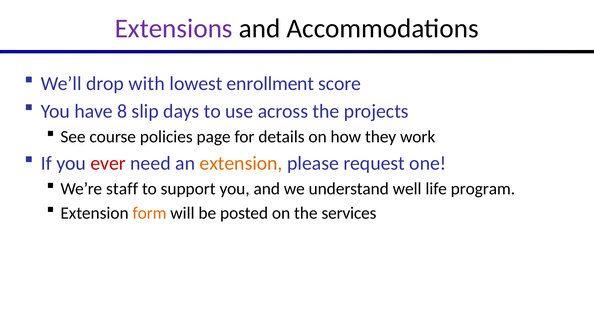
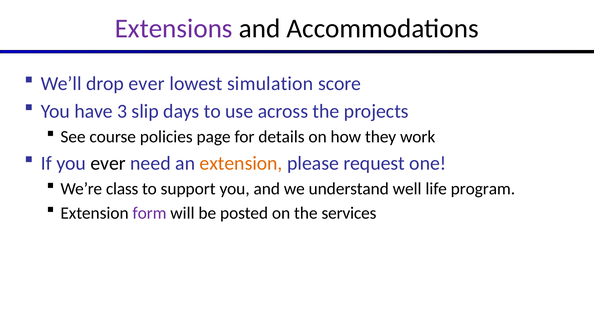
drop with: with -> ever
enrollment: enrollment -> simulation
8: 8 -> 3
ever at (108, 163) colour: red -> black
staff: staff -> class
form colour: orange -> purple
